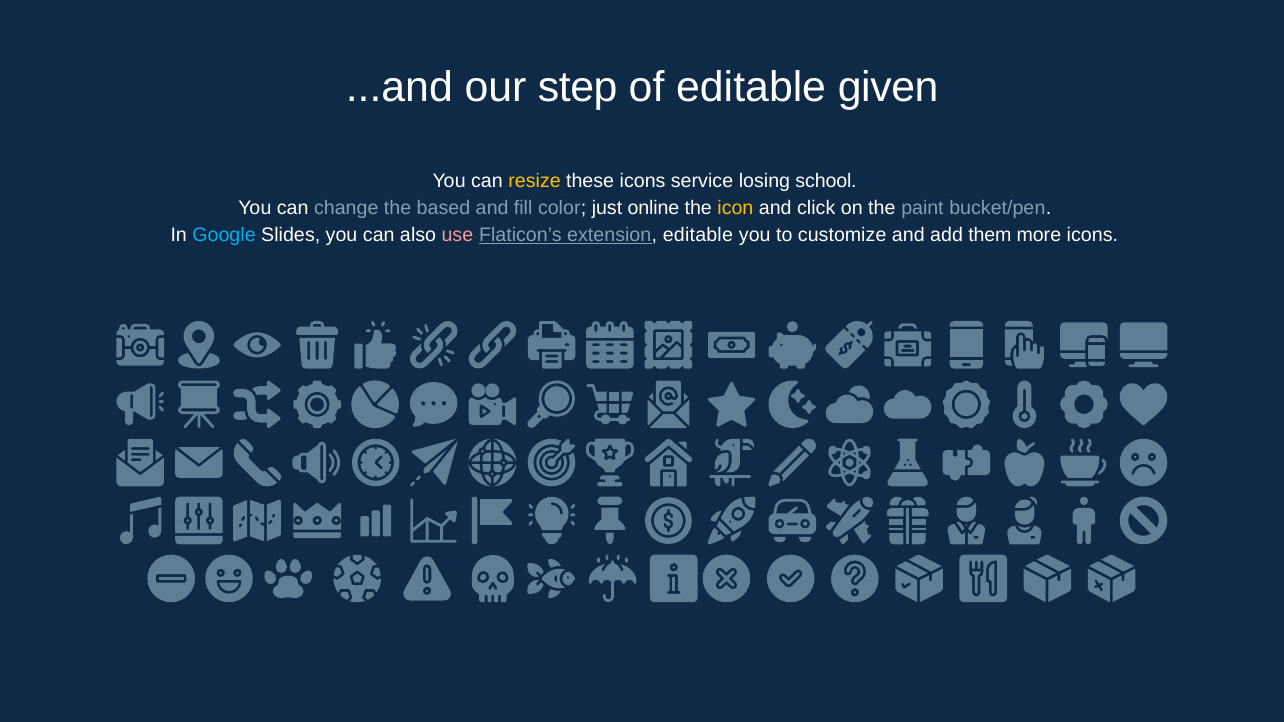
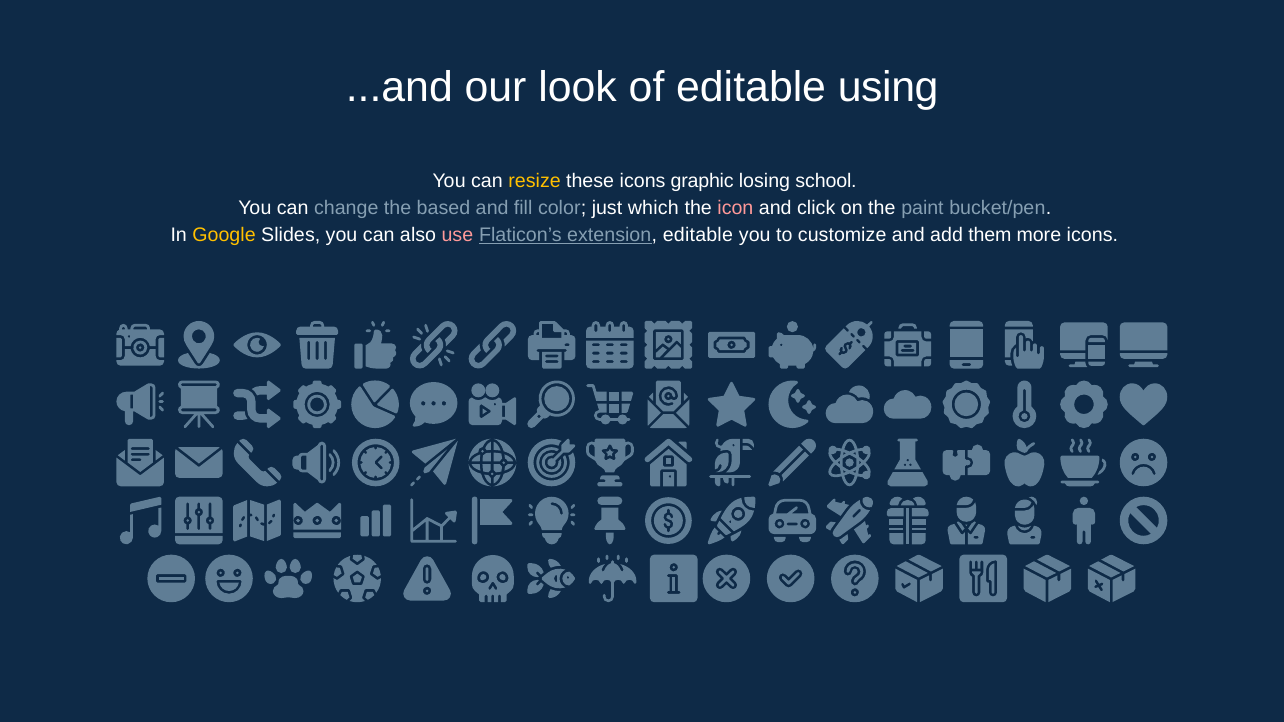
step: step -> look
given: given -> using
service: service -> graphic
online: online -> which
icon colour: yellow -> pink
Google colour: light blue -> yellow
